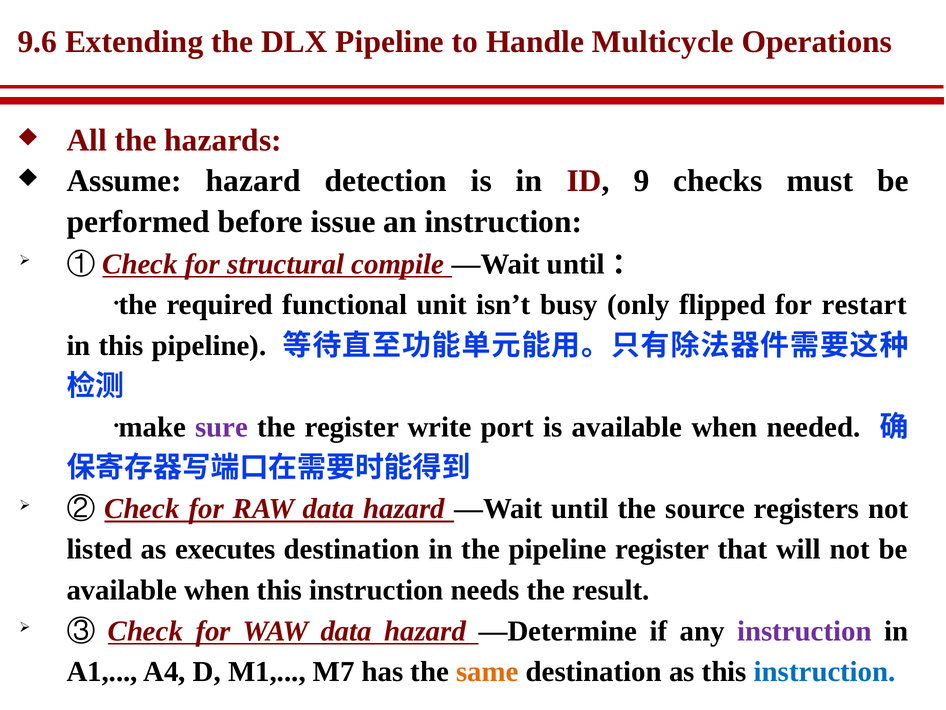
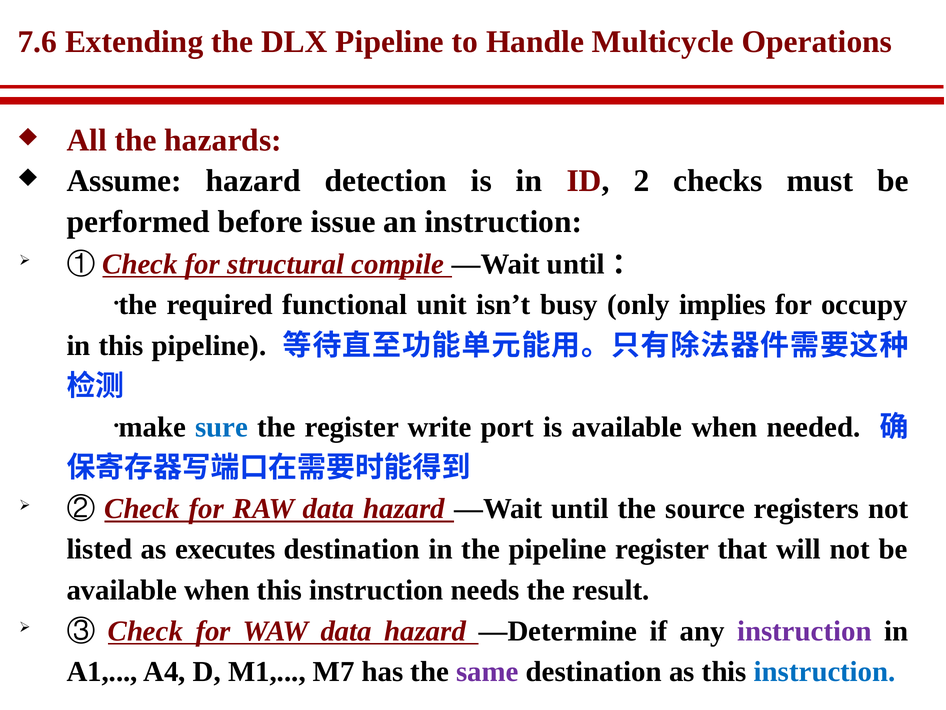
9.6: 9.6 -> 7.6
9: 9 -> 2
flipped: flipped -> implies
restart: restart -> occupy
sure colour: purple -> blue
same colour: orange -> purple
